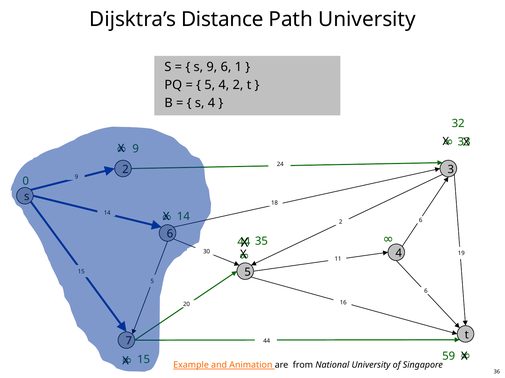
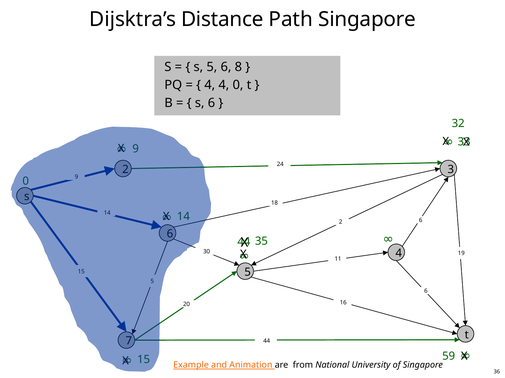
Path University: University -> Singapore
s 9: 9 -> 5
1: 1 -> 8
5 at (210, 85): 5 -> 4
4 2: 2 -> 0
s 4: 4 -> 6
